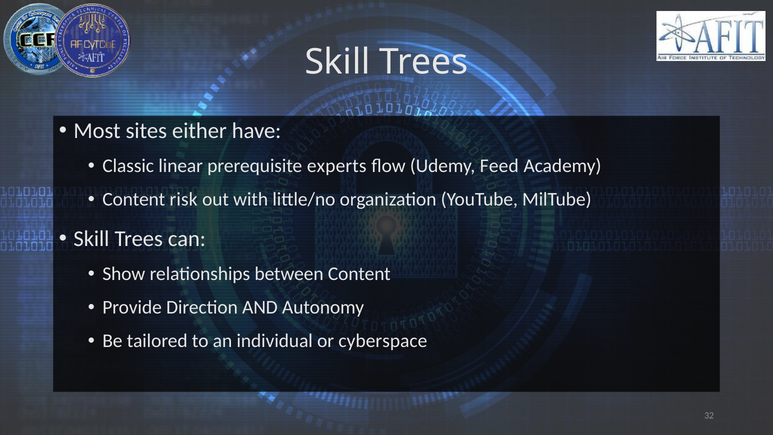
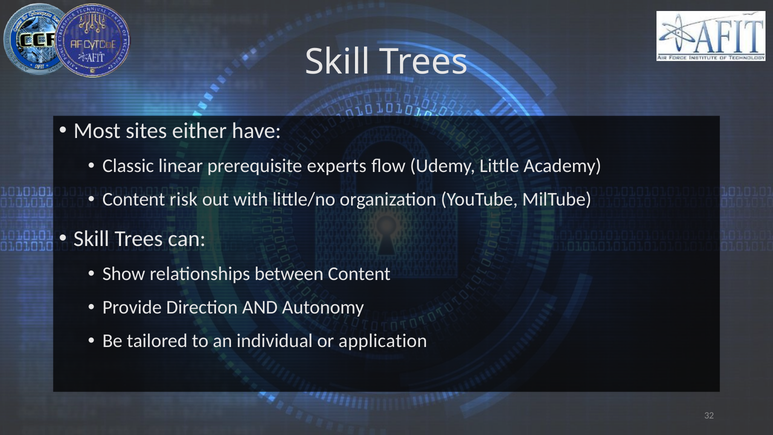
Feed: Feed -> Little
cyberspace: cyberspace -> application
